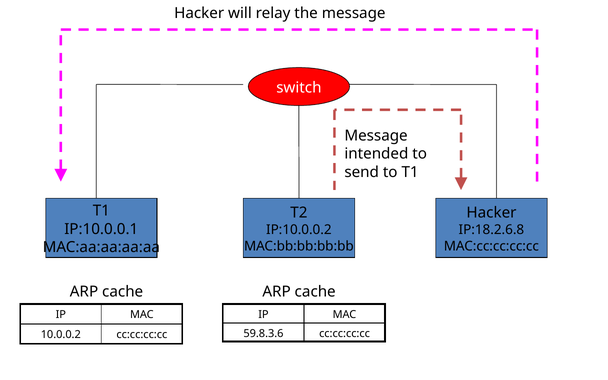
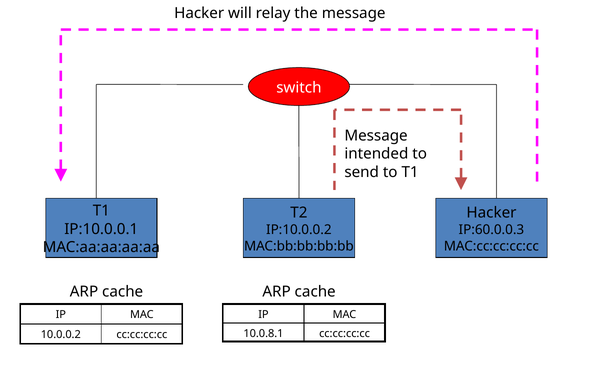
IP:18.2.6.8: IP:18.2.6.8 -> IP:60.0.0.3
59.8.3.6: 59.8.3.6 -> 10.0.8.1
